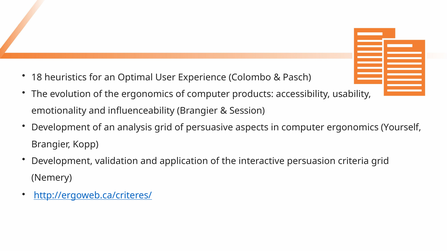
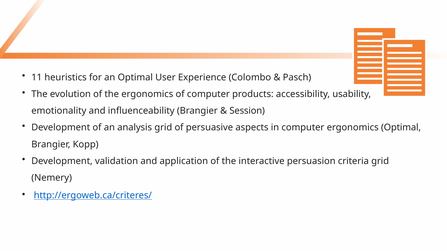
18: 18 -> 11
ergonomics Yourself: Yourself -> Optimal
